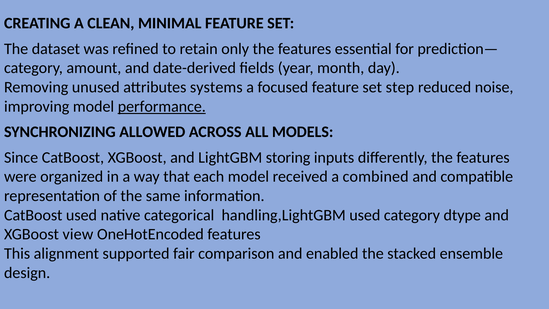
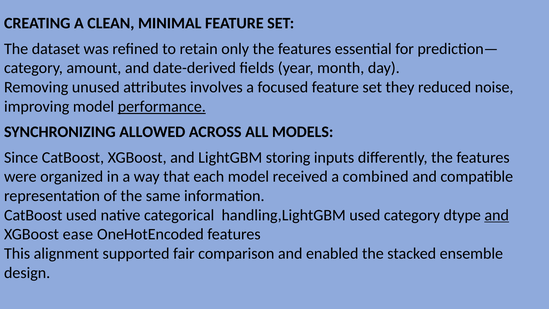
systems: systems -> involves
step: step -> they
and at (497, 215) underline: none -> present
view: view -> ease
